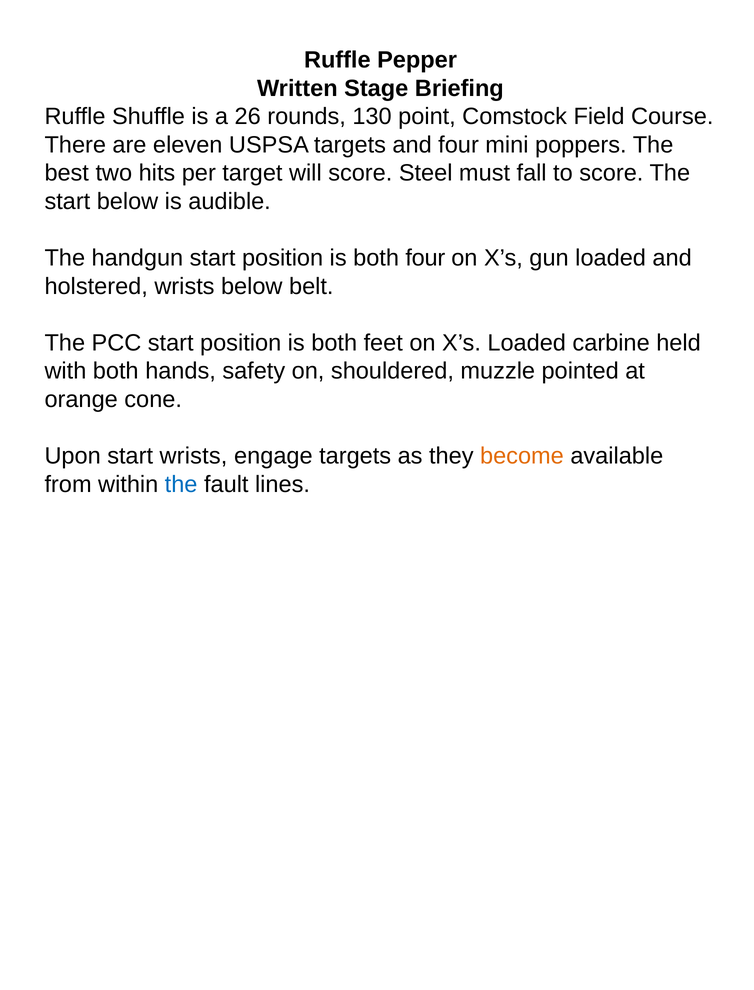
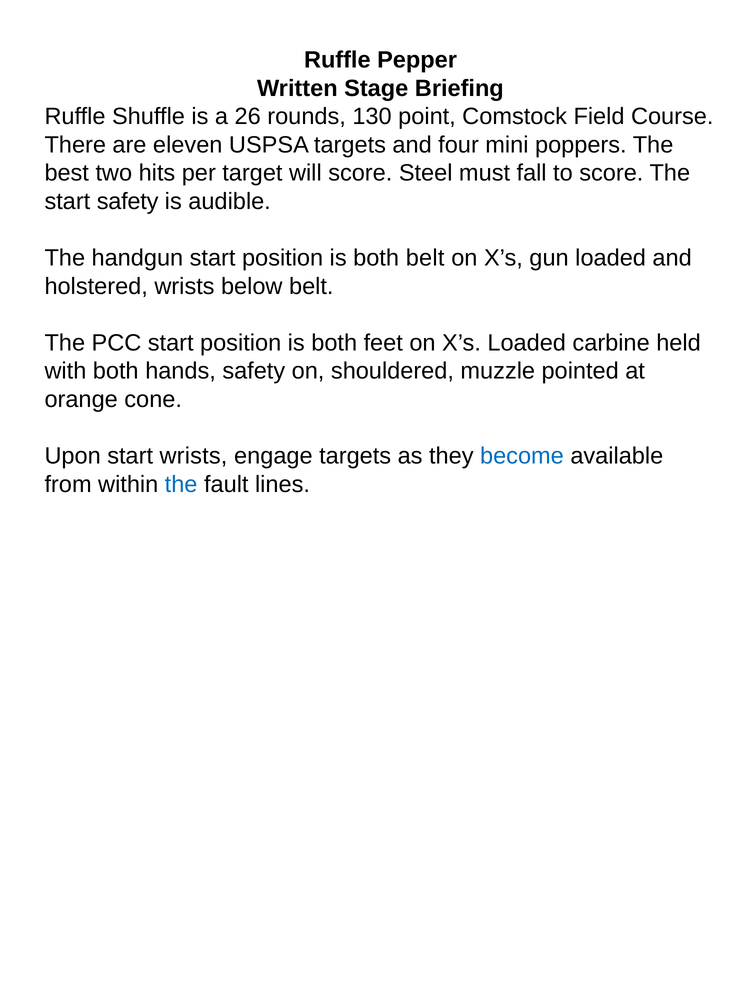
start below: below -> safety
both four: four -> belt
become colour: orange -> blue
